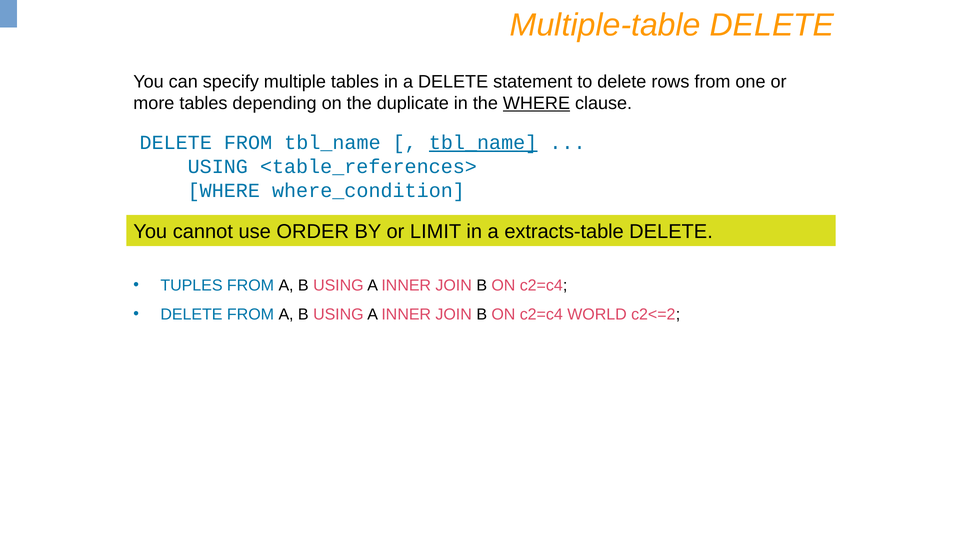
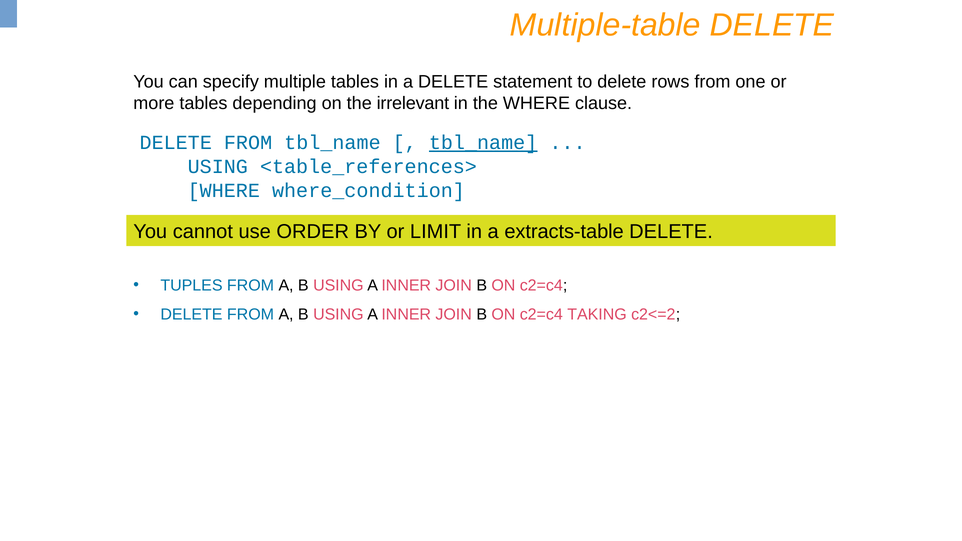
duplicate: duplicate -> irrelevant
WHERE at (536, 103) underline: present -> none
WORLD: WORLD -> TAKING
